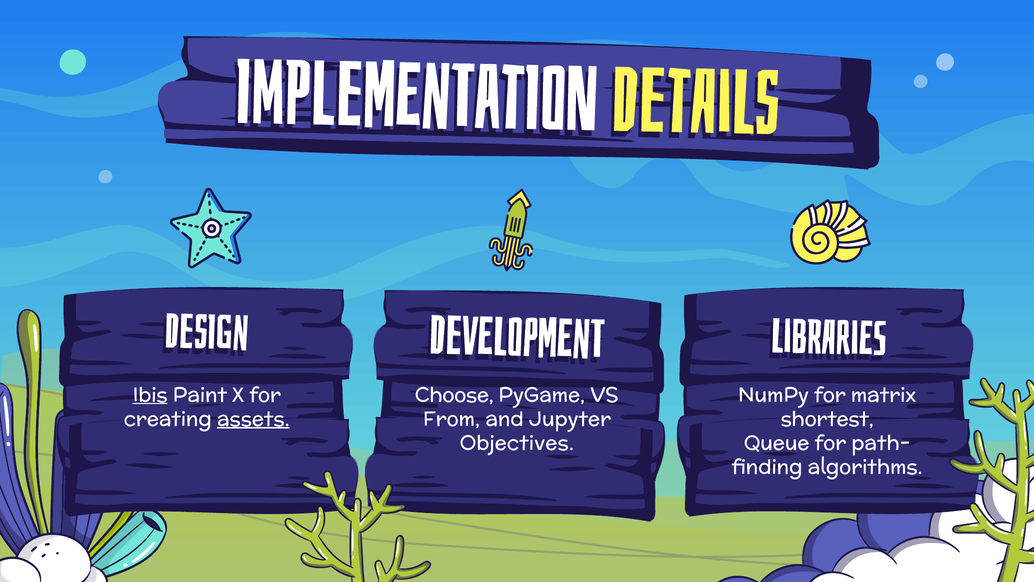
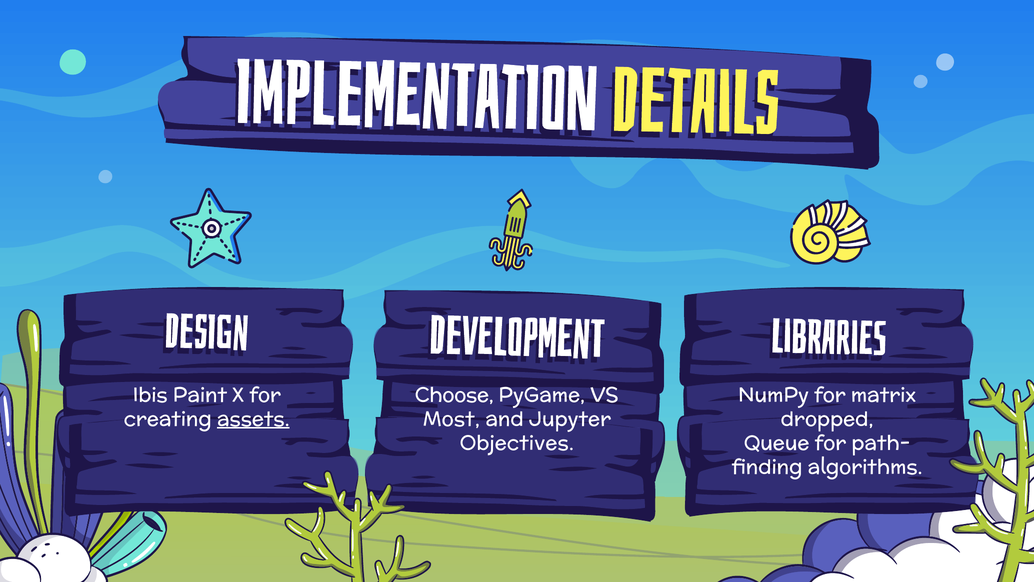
Ibis underline: present -> none
From: From -> Most
shortest: shortest -> dropped
